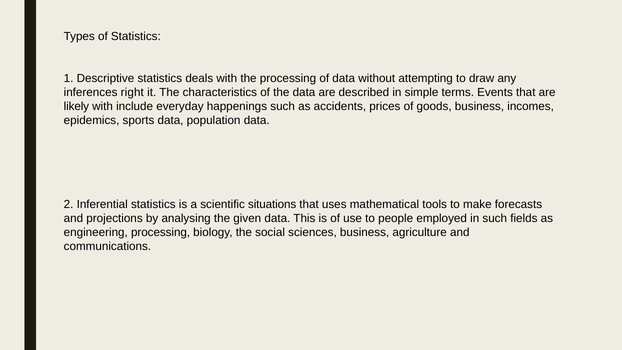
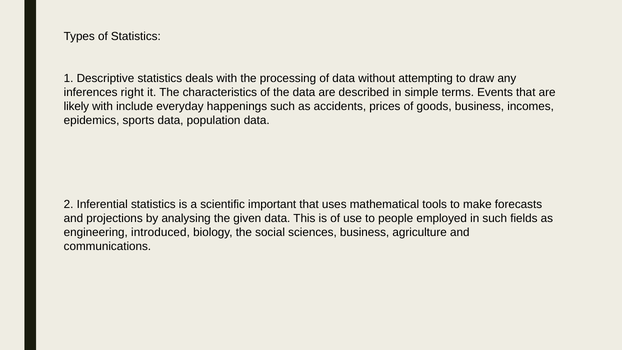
situations: situations -> important
engineering processing: processing -> introduced
